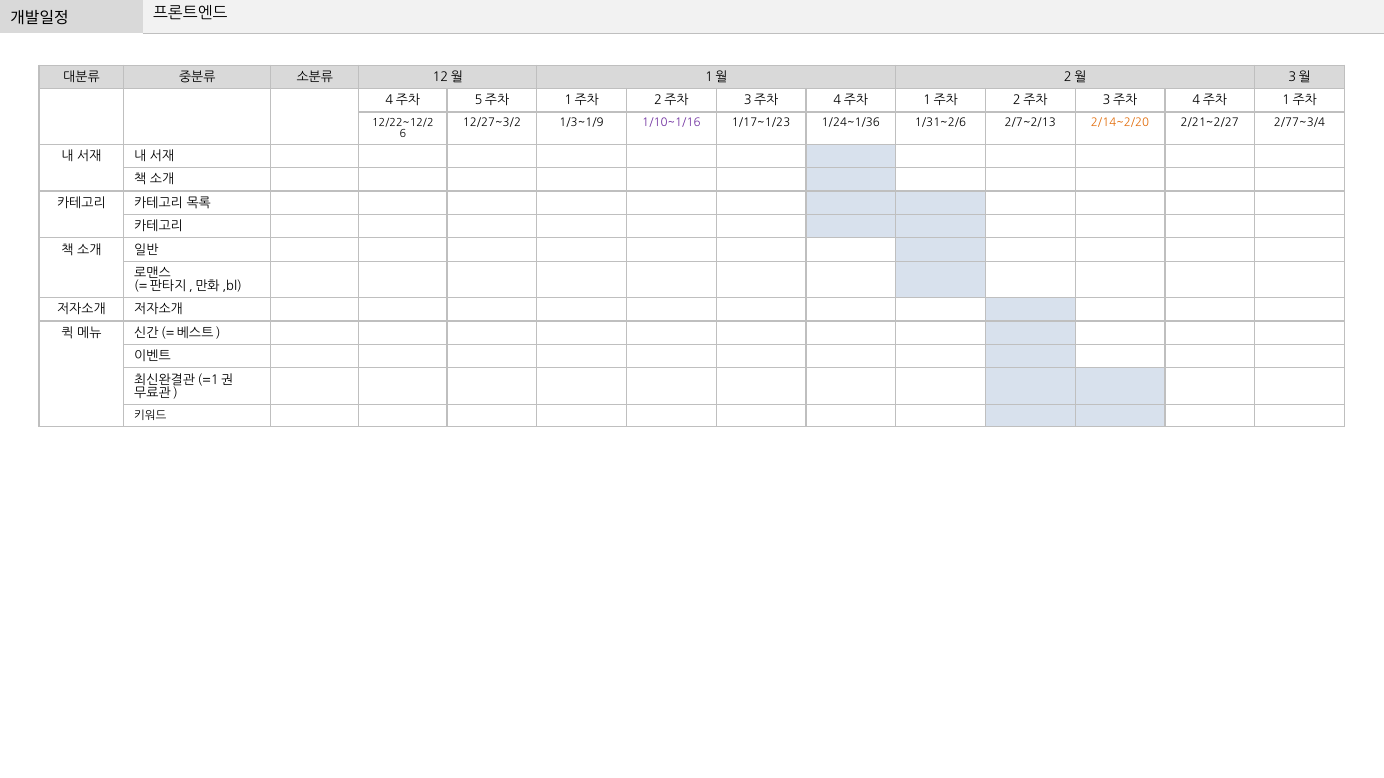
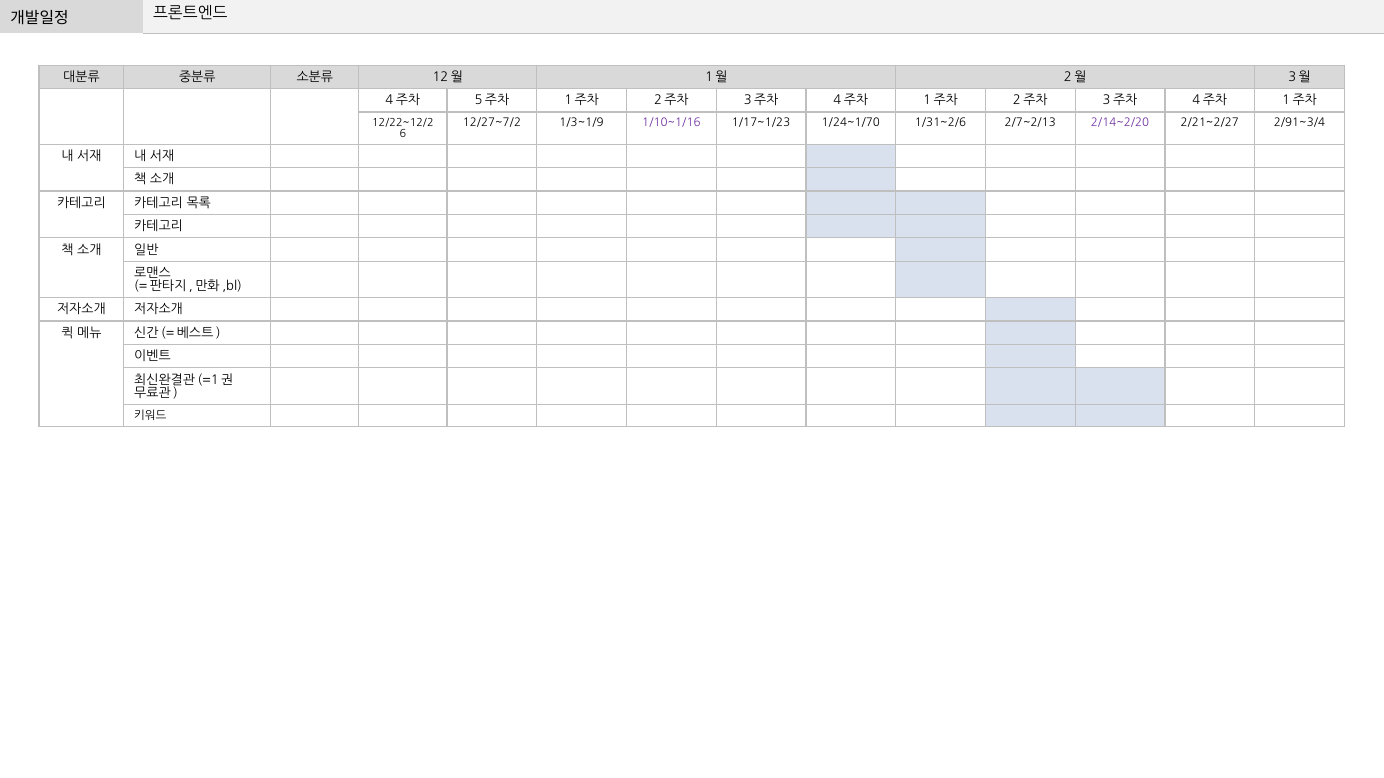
12/27~3/2: 12/27~3/2 -> 12/27~7/2
1/24~1/36: 1/24~1/36 -> 1/24~1/70
2/14~2/20 colour: orange -> purple
2/77~3/4: 2/77~3/4 -> 2/91~3/4
